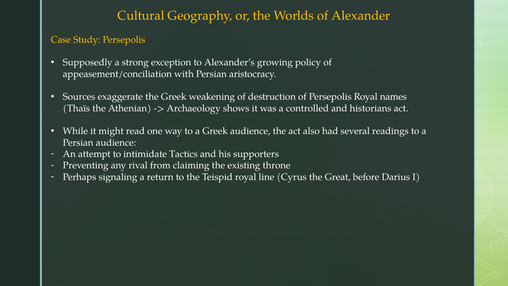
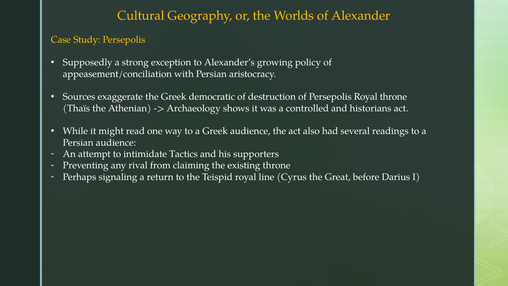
weakening: weakening -> democratic
Royal names: names -> throne
